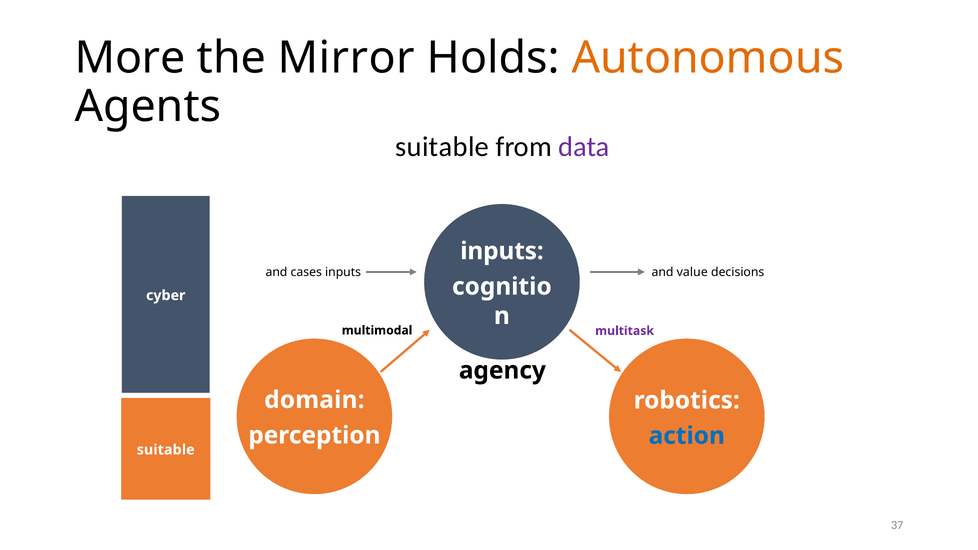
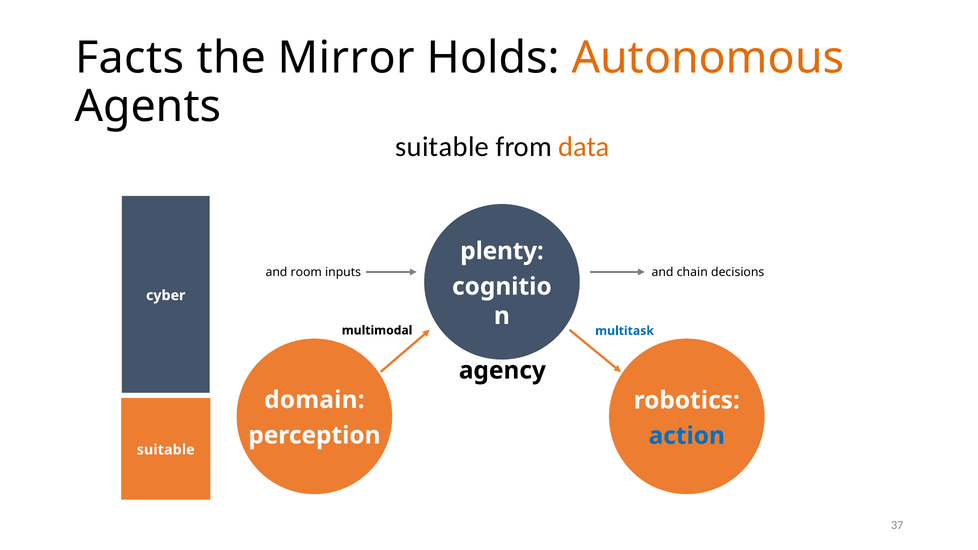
More: More -> Facts
data colour: purple -> orange
inputs at (502, 251): inputs -> plenty
cases: cases -> room
value: value -> chain
multitask colour: purple -> blue
